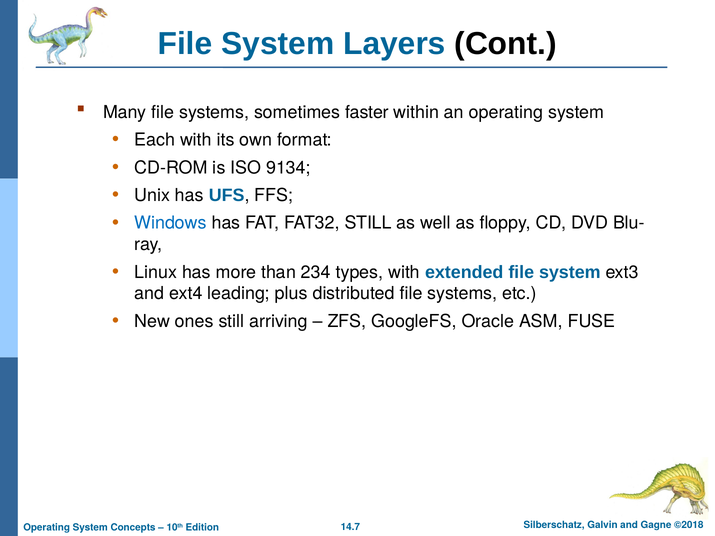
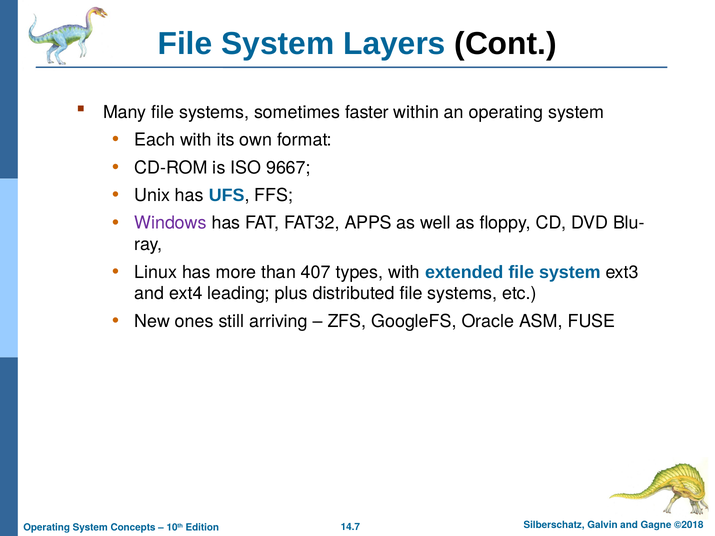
9134: 9134 -> 9667
Windows colour: blue -> purple
FAT32 STILL: STILL -> APPS
234: 234 -> 407
